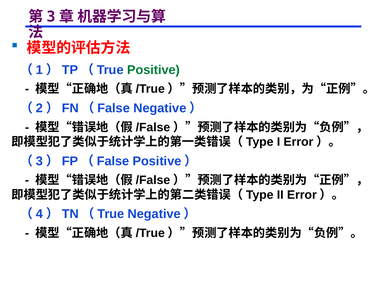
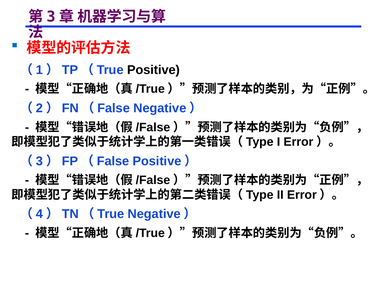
Positive colour: green -> black
